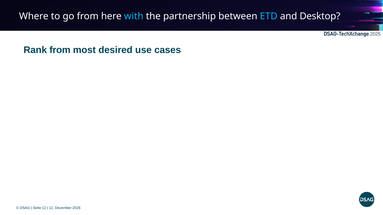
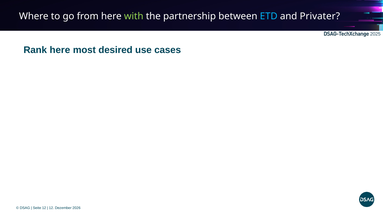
with colour: light blue -> light green
Desktop: Desktop -> Privater
Rank from: from -> here
